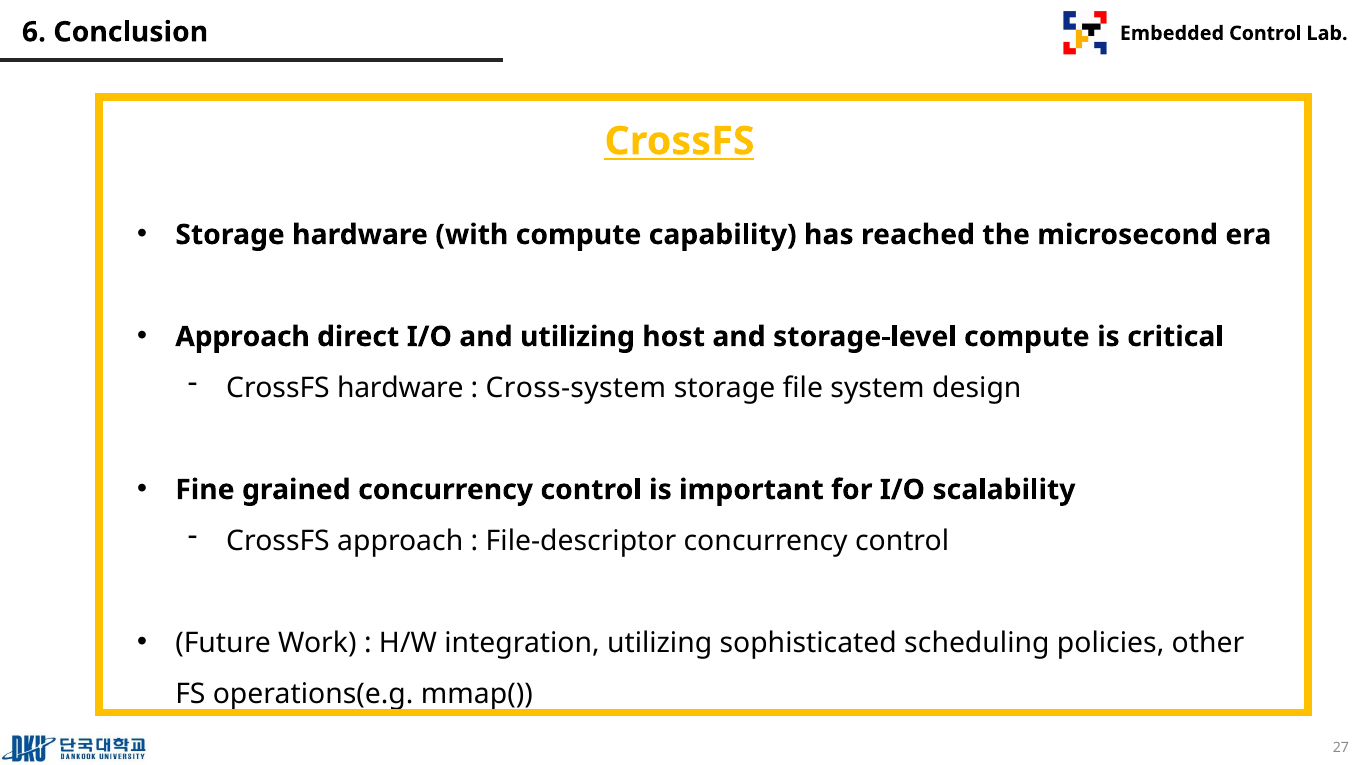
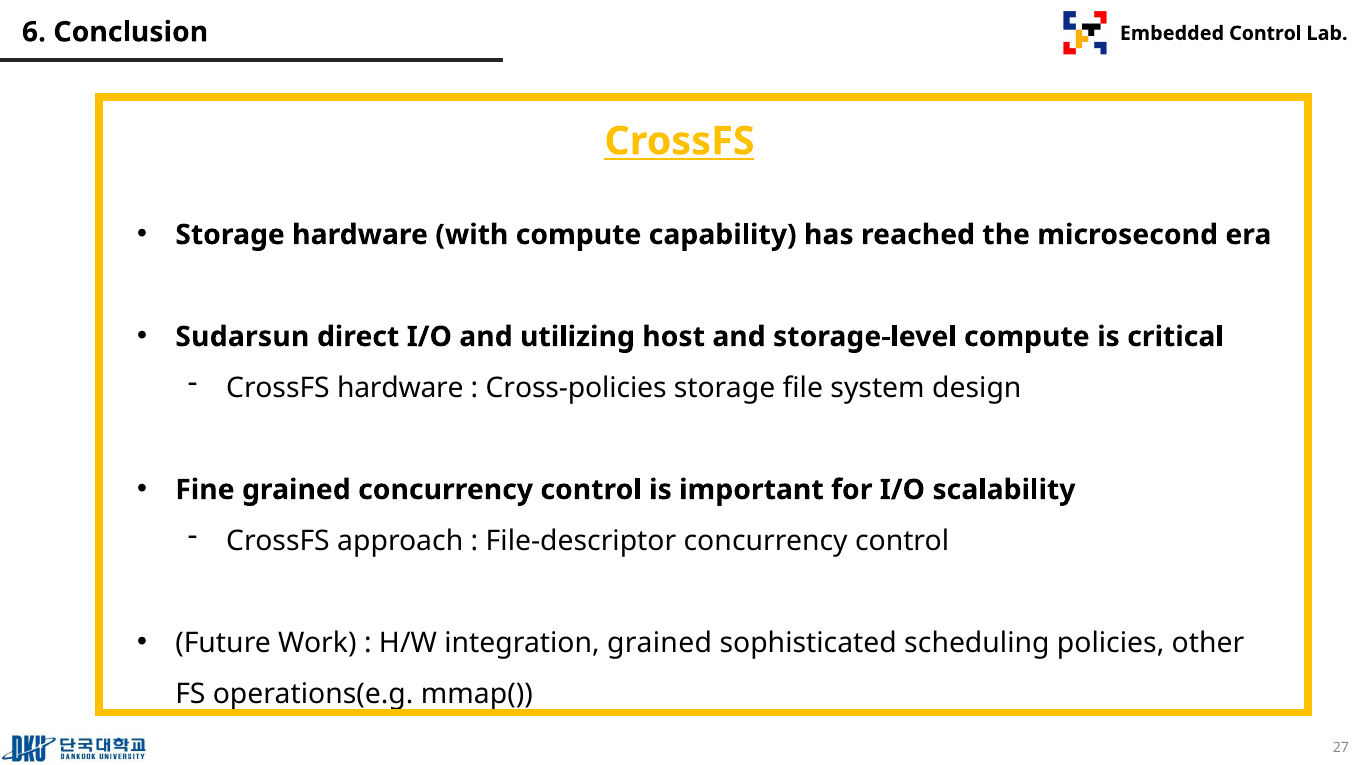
Approach at (243, 337): Approach -> Sudarsun
Cross-system: Cross-system -> Cross-policies
integration utilizing: utilizing -> grained
